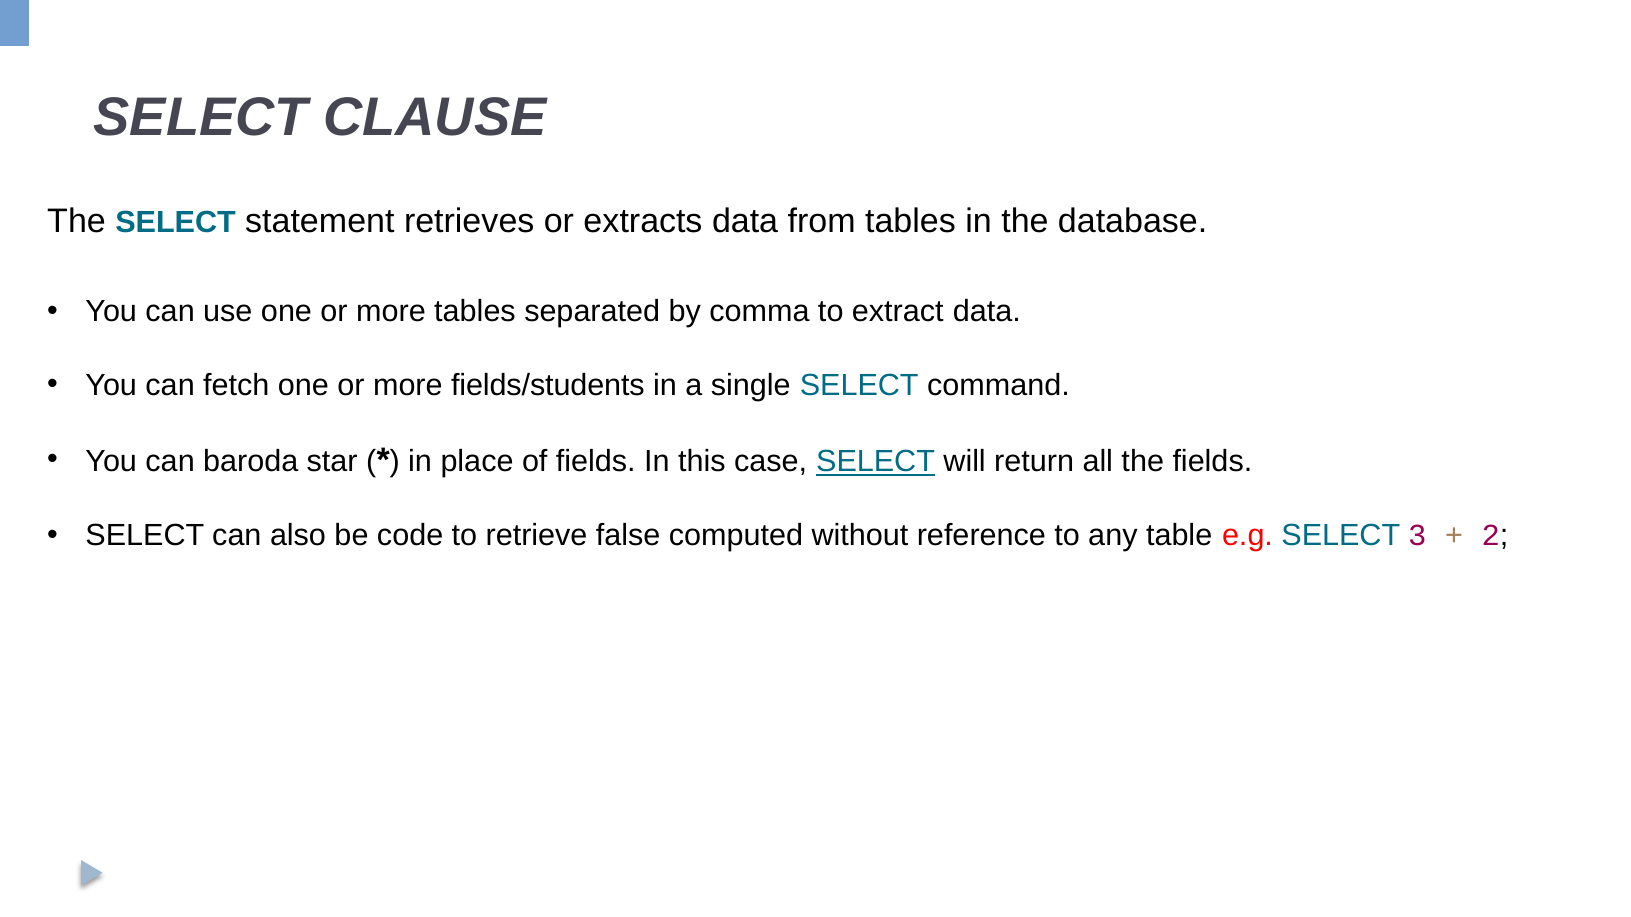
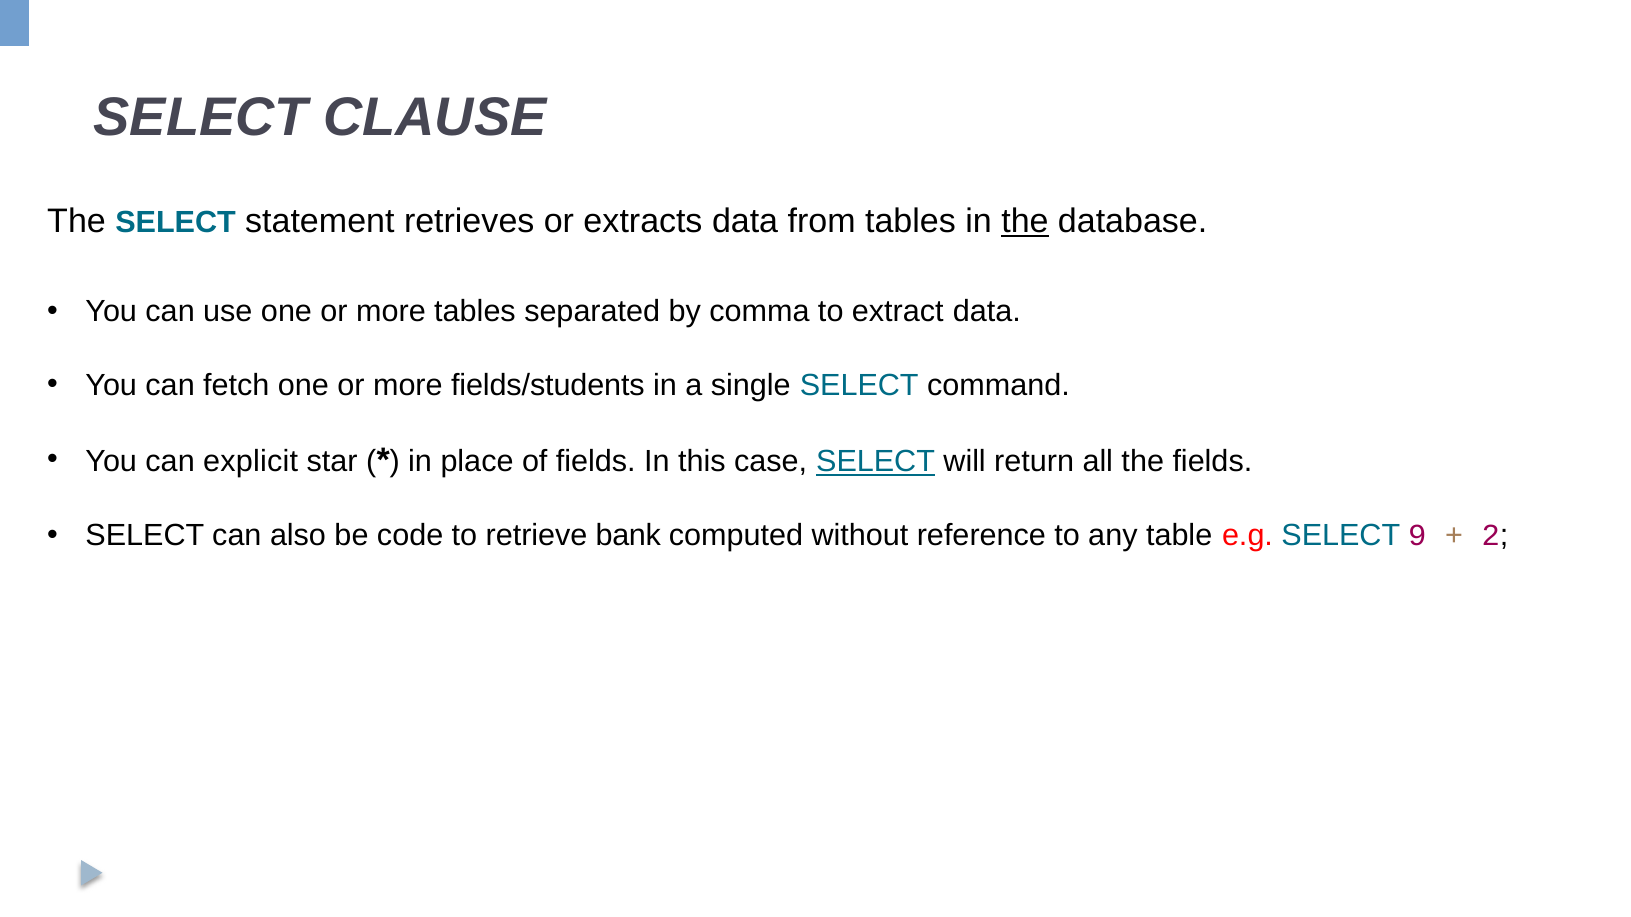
the at (1025, 222) underline: none -> present
baroda: baroda -> explicit
false: false -> bank
3: 3 -> 9
